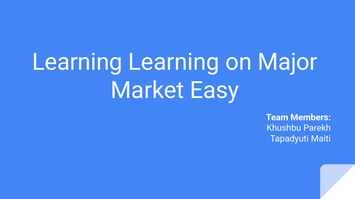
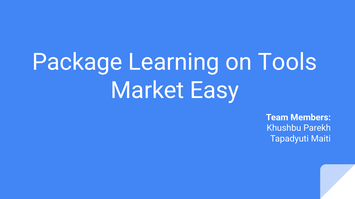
Learning at (77, 62): Learning -> Package
Major: Major -> Tools
